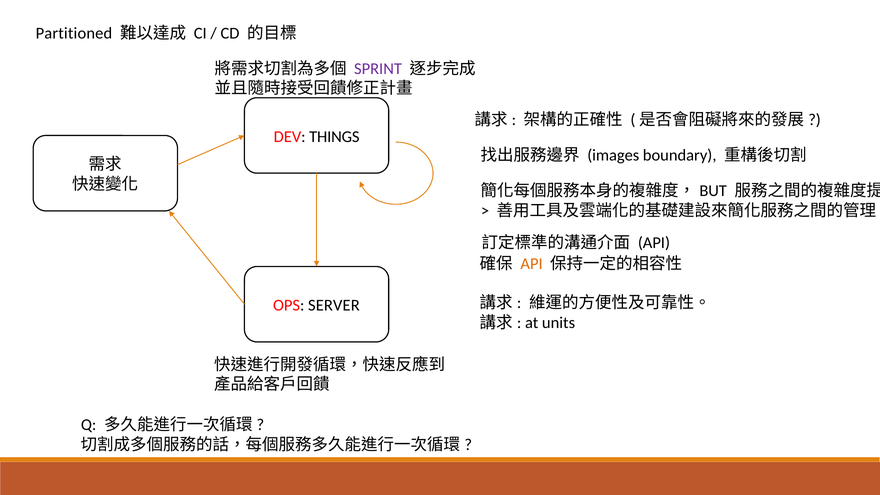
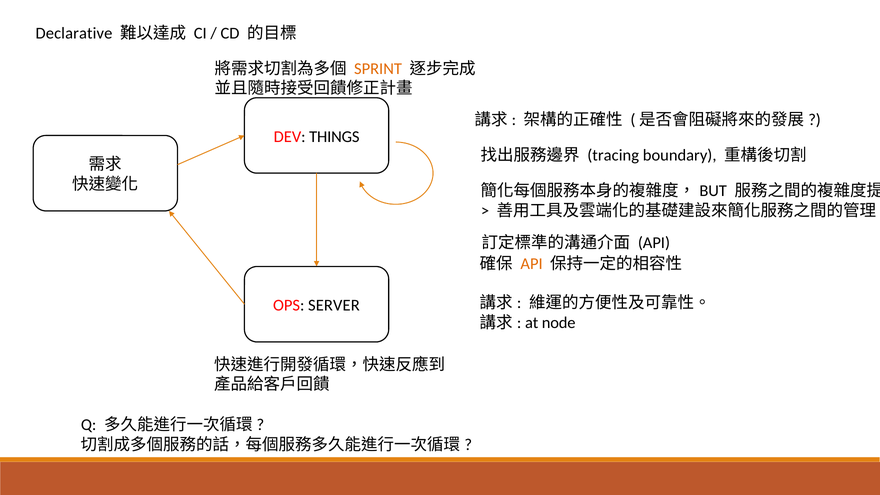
Partitioned: Partitioned -> Declarative
SPRINT colour: purple -> orange
images: images -> tracing
units: units -> node
